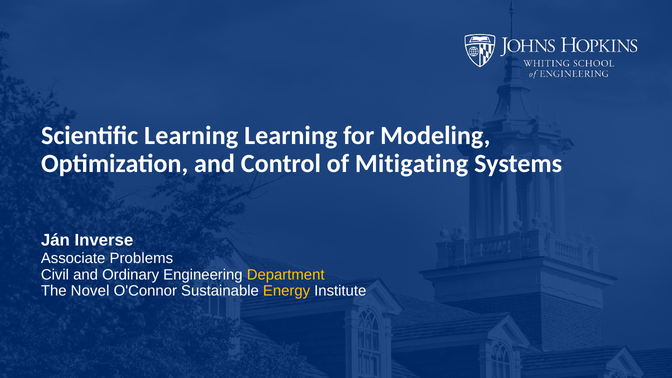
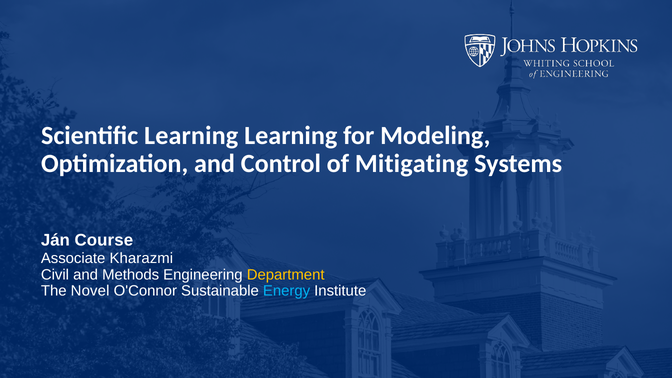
Inverse: Inverse -> Course
Problems: Problems -> Kharazmi
Ordinary: Ordinary -> Methods
Energy colour: yellow -> light blue
